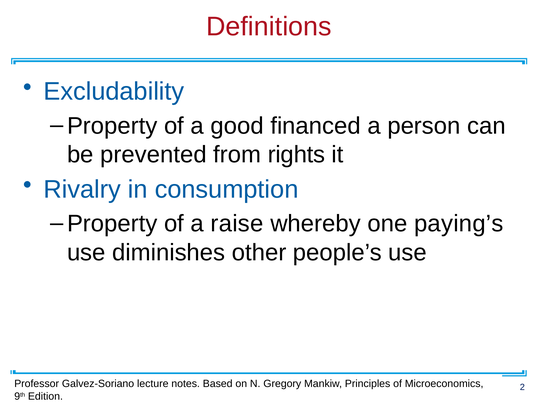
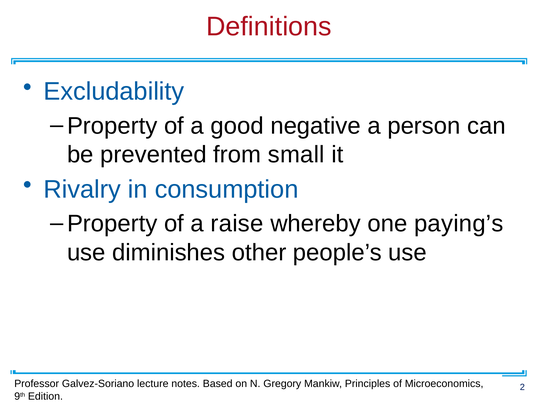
financed: financed -> negative
from rights: rights -> small
